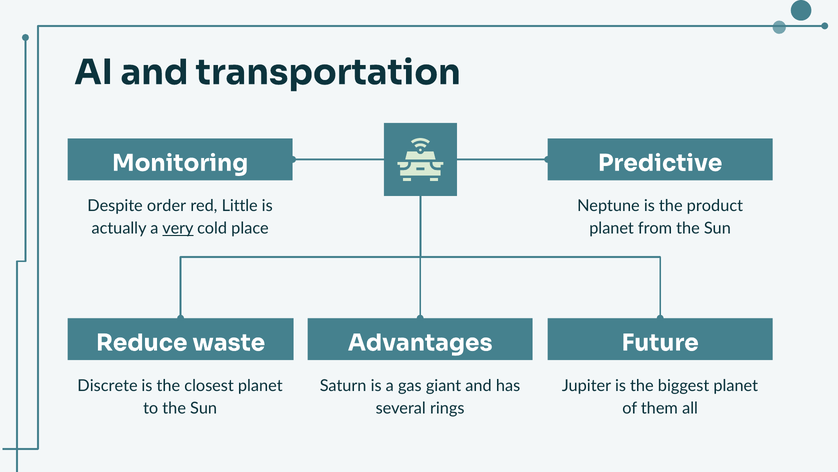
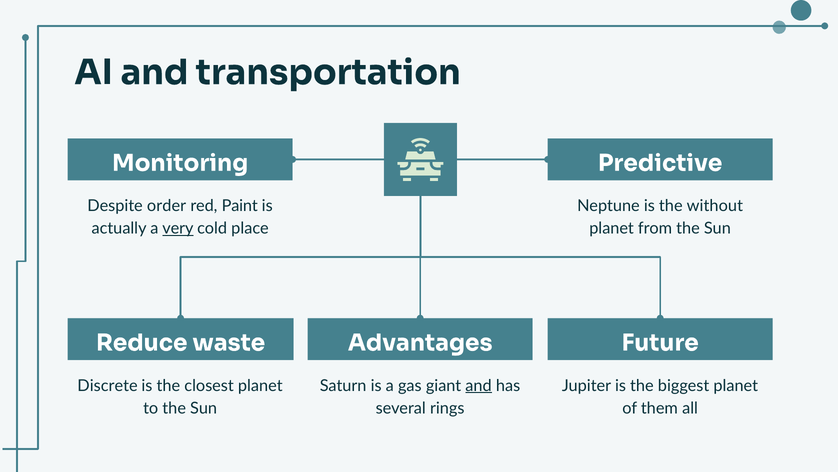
Little: Little -> Paint
product: product -> without
and at (479, 385) underline: none -> present
